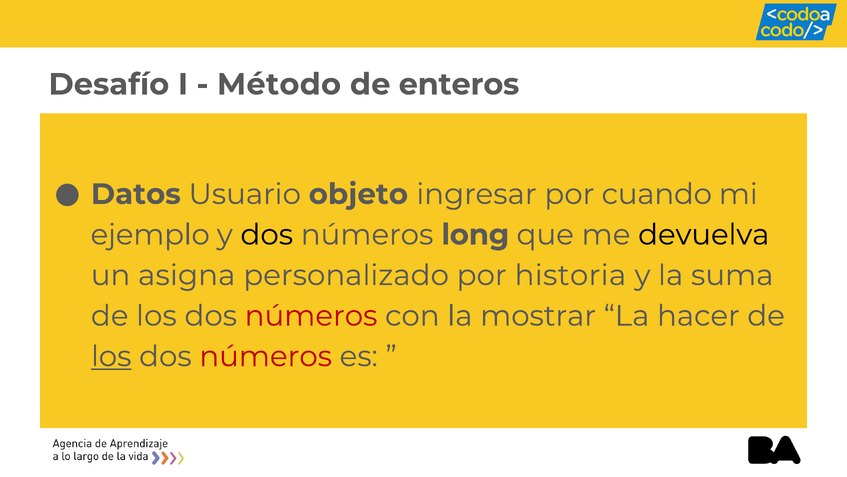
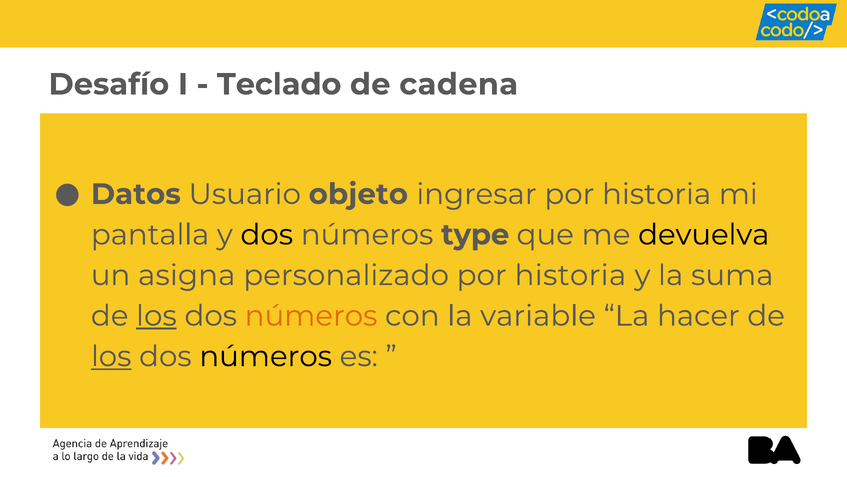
Método: Método -> Teclado
enteros: enteros -> cadena
ingresar por cuando: cuando -> historia
ejemplo: ejemplo -> pantalla
long: long -> type
los at (156, 316) underline: none -> present
números at (311, 316) colour: red -> orange
mostrar: mostrar -> variable
números at (266, 356) colour: red -> black
